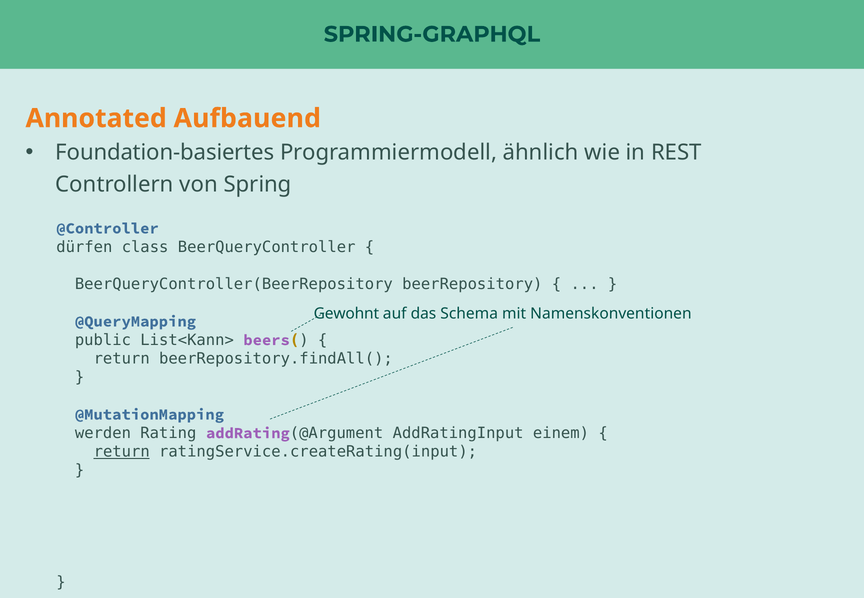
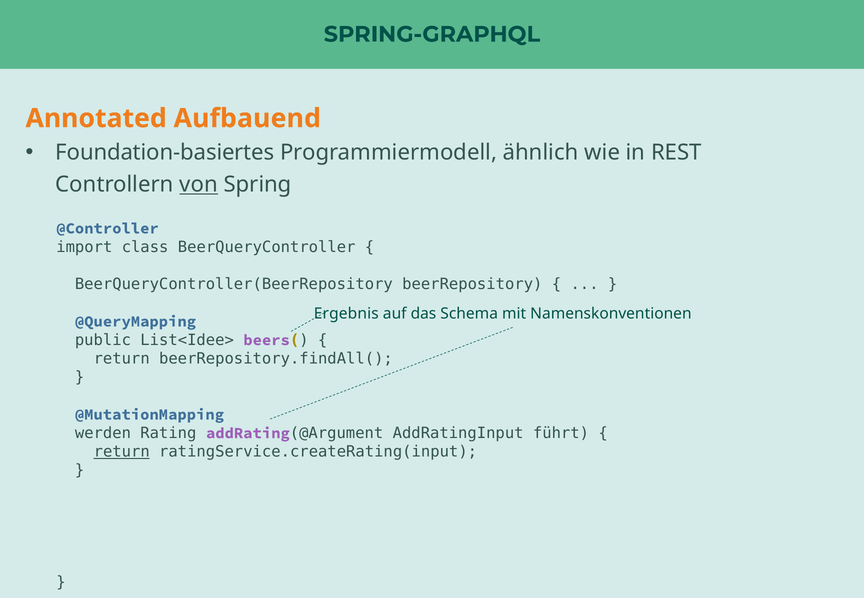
von underline: none -> present
dürfen: dürfen -> import
Gewohnt: Gewohnt -> Ergebnis
List<Kann>: List<Kann> -> List<Idee>
einem: einem -> führt
